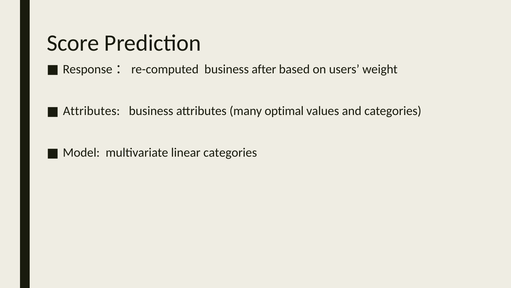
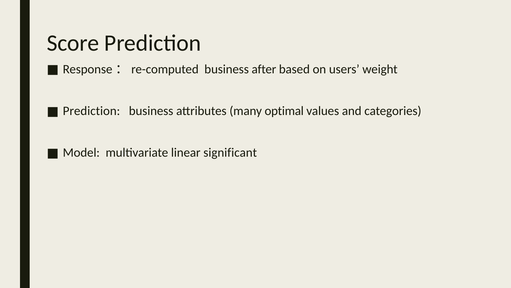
Attributes at (91, 111): Attributes -> Prediction
linear categories: categories -> significant
